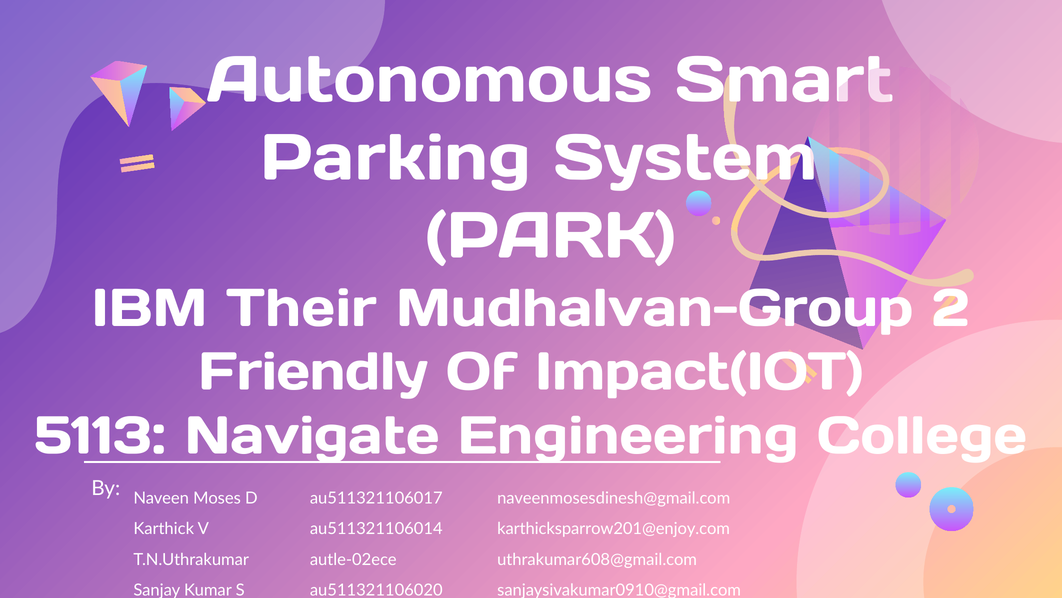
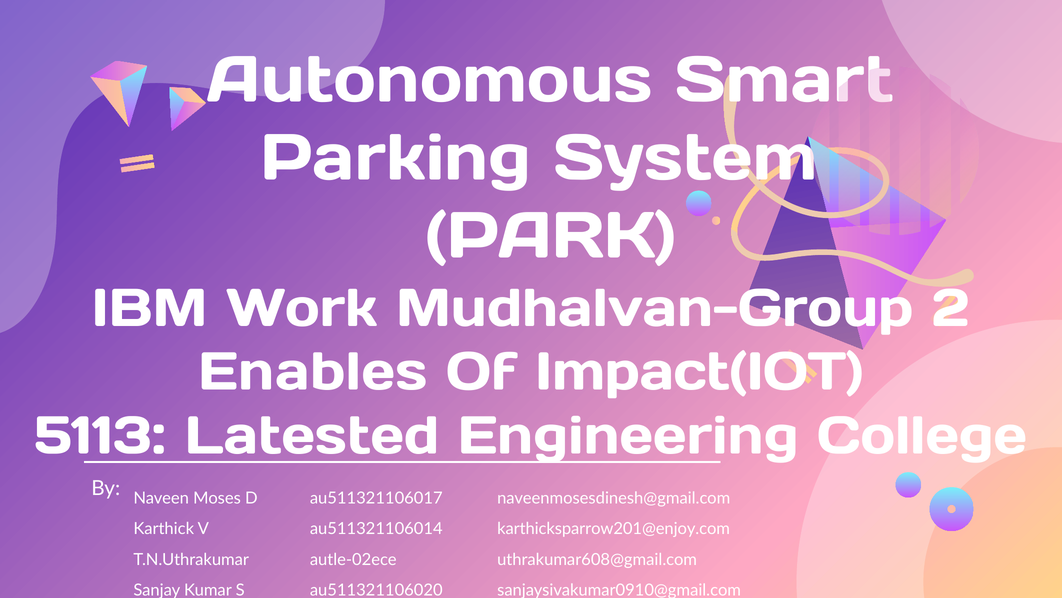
Their: Their -> Work
Friendly: Friendly -> Enables
Navigate: Navigate -> Latested
